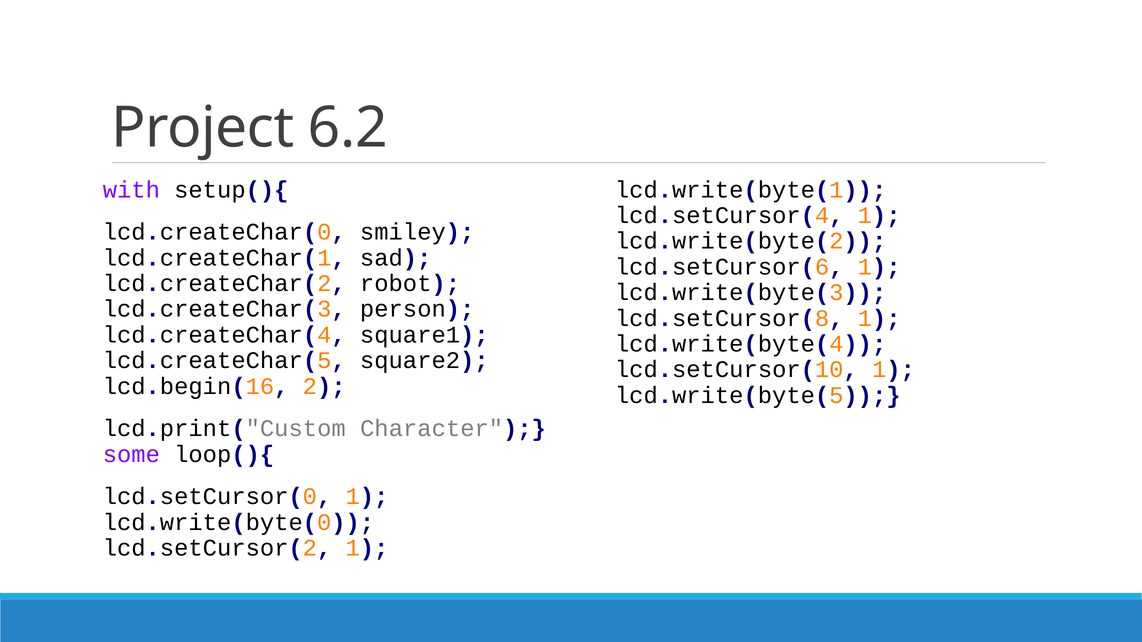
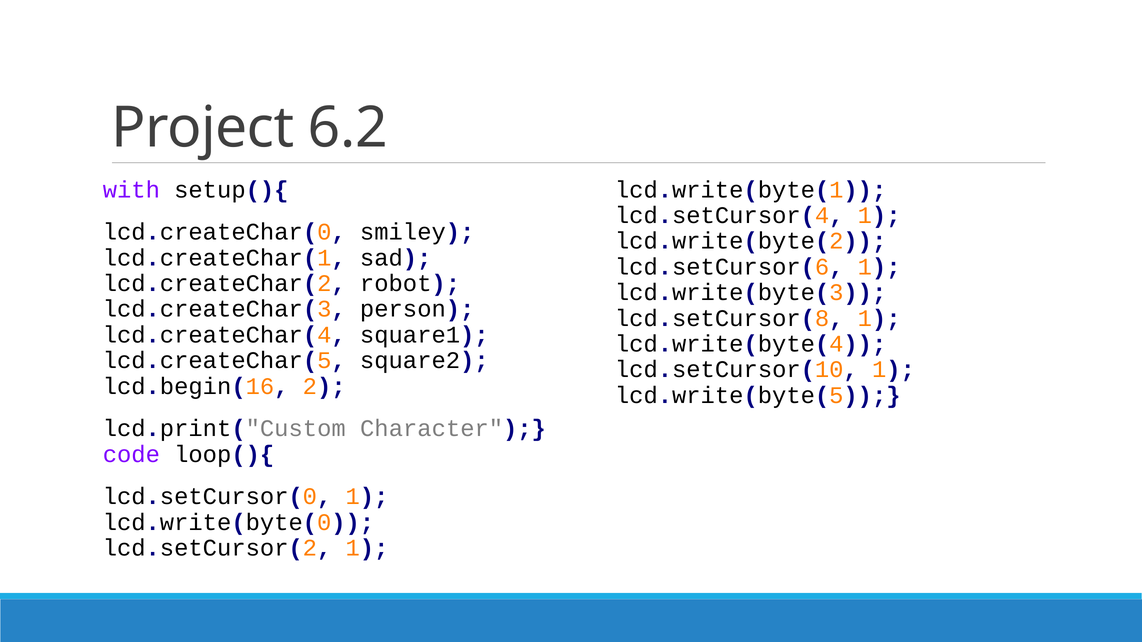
some: some -> code
